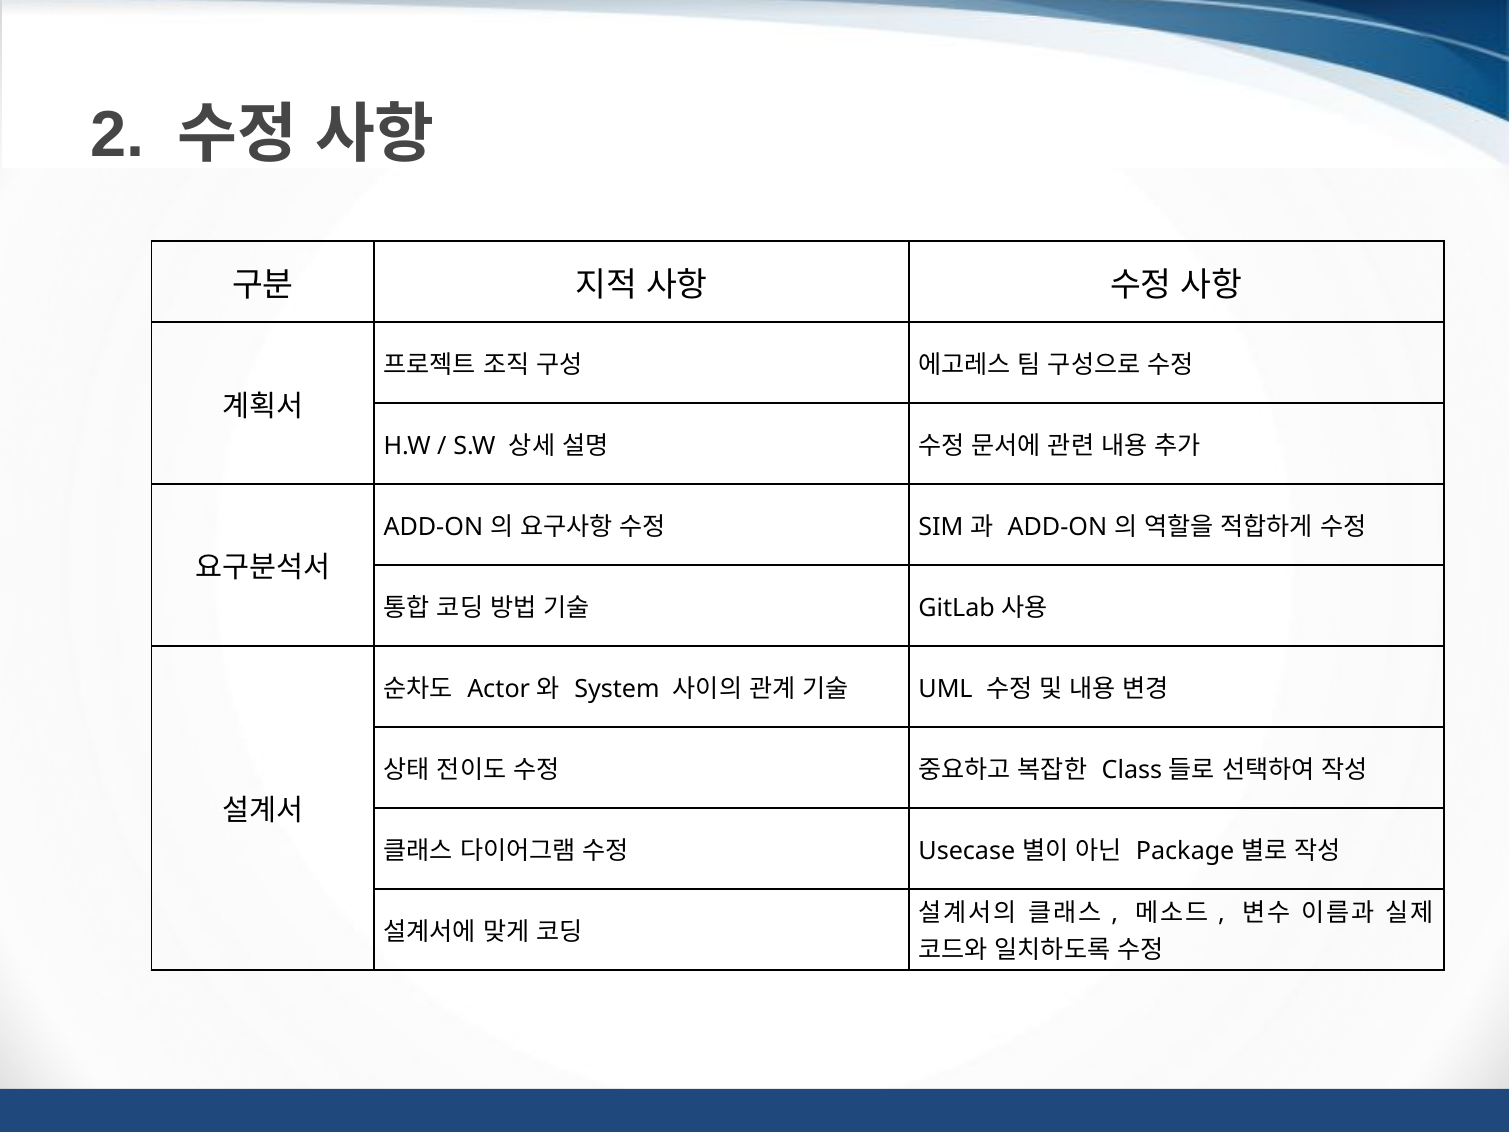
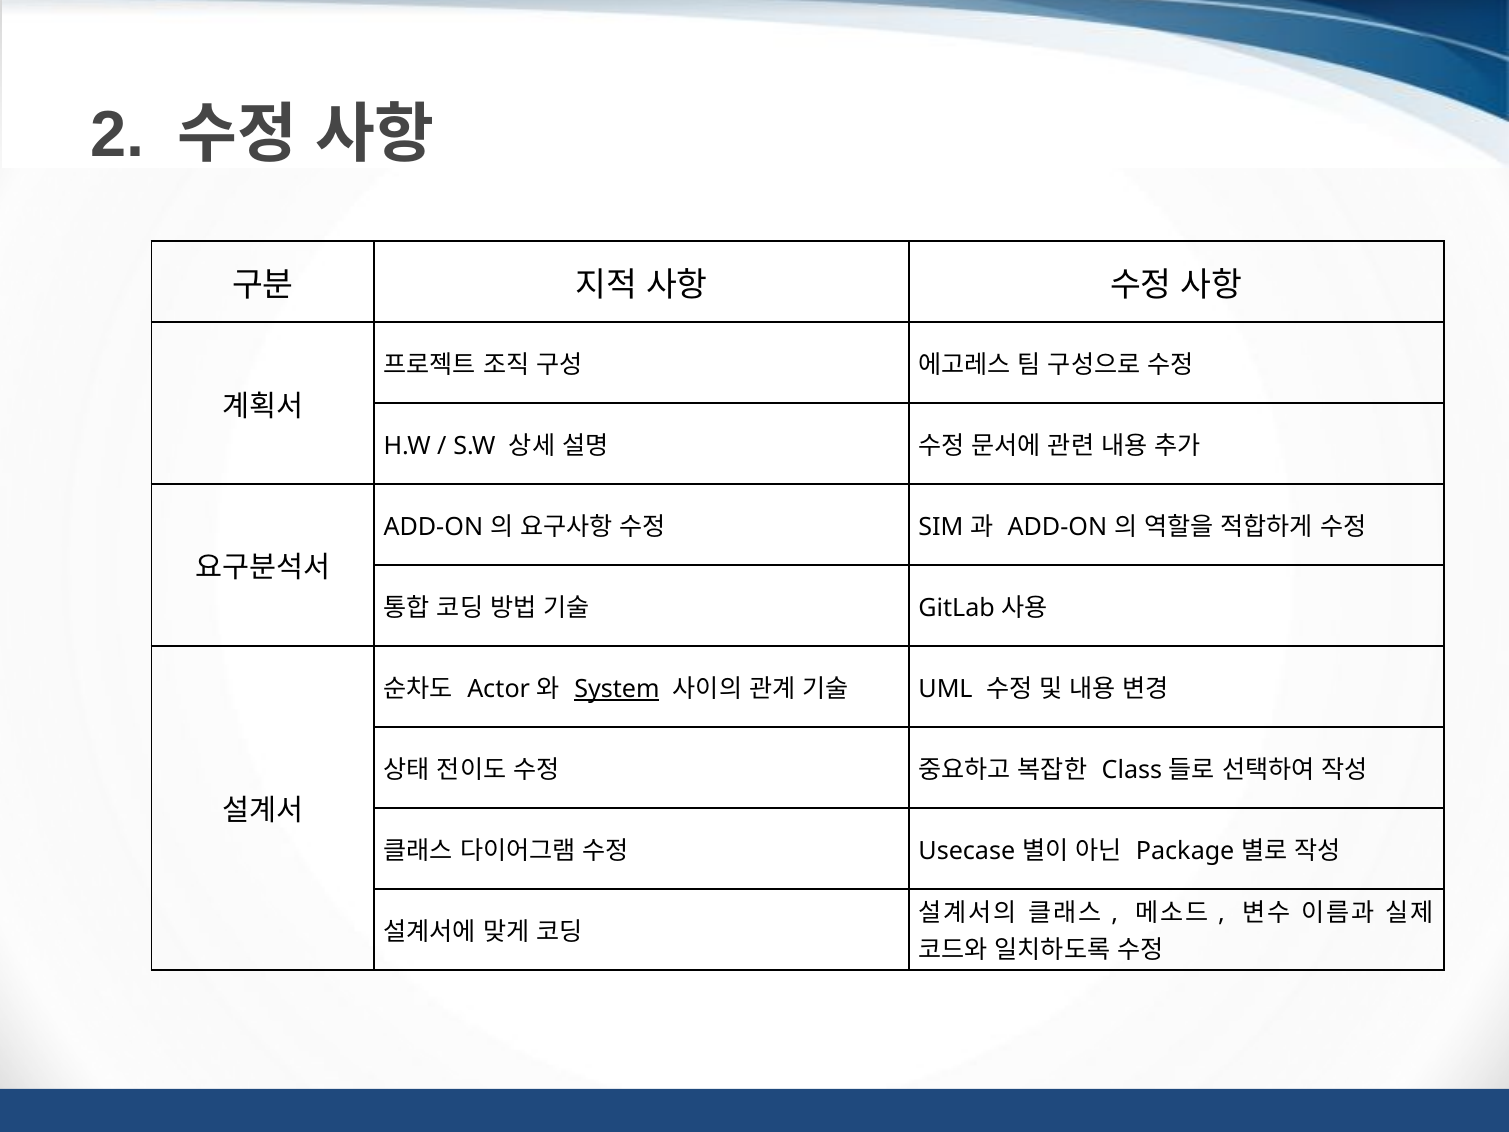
System underline: none -> present
